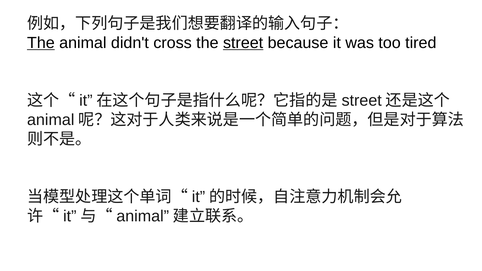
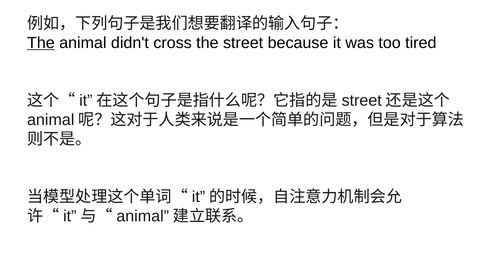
street at (243, 43) underline: present -> none
